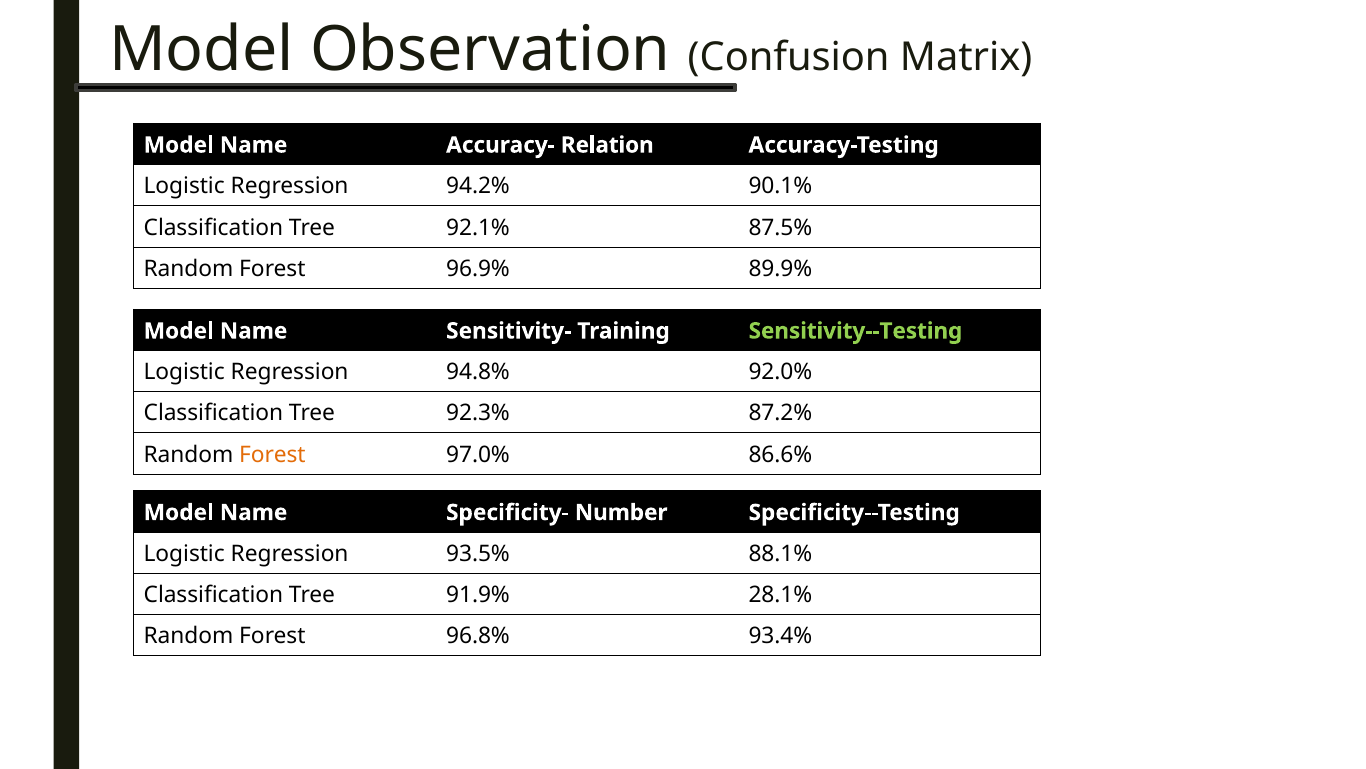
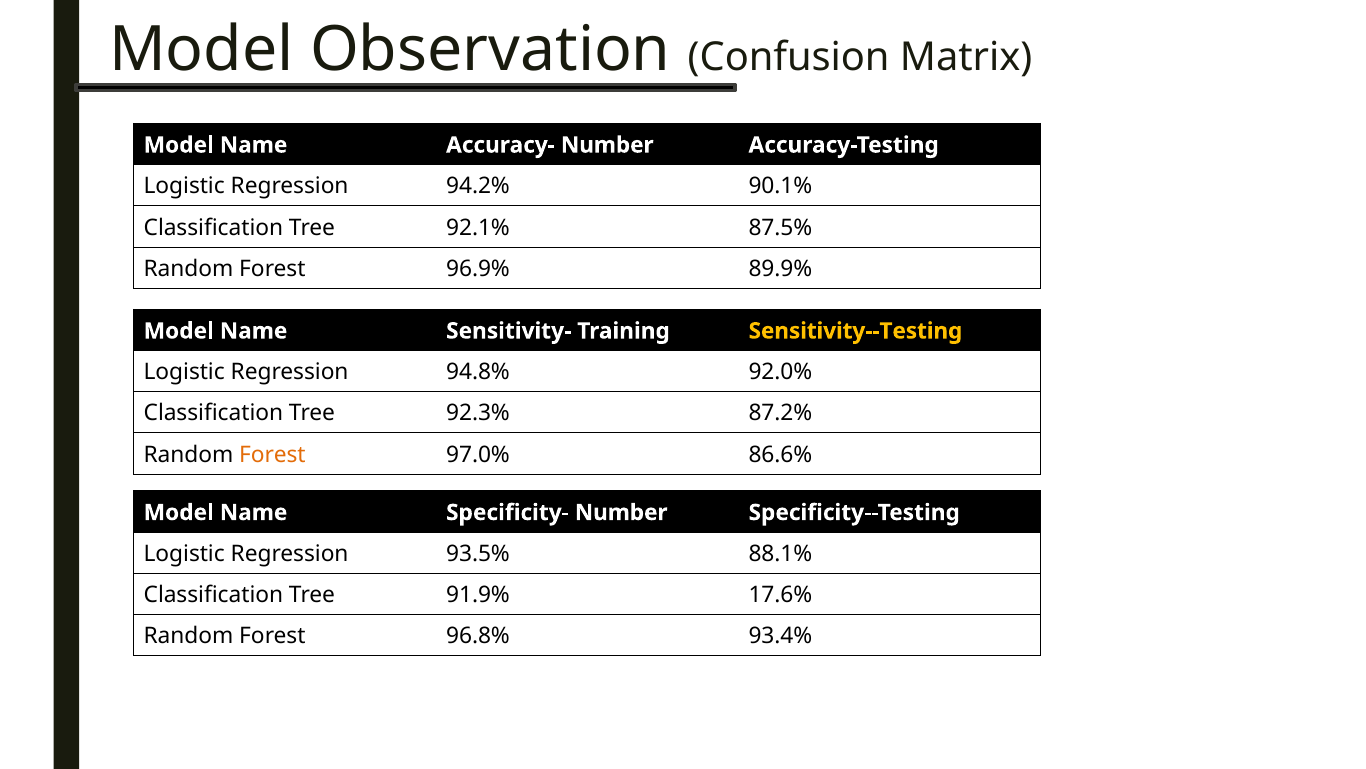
Accuracy- Relation: Relation -> Number
Sensitivity--Testing colour: light green -> yellow
28.1%: 28.1% -> 17.6%
